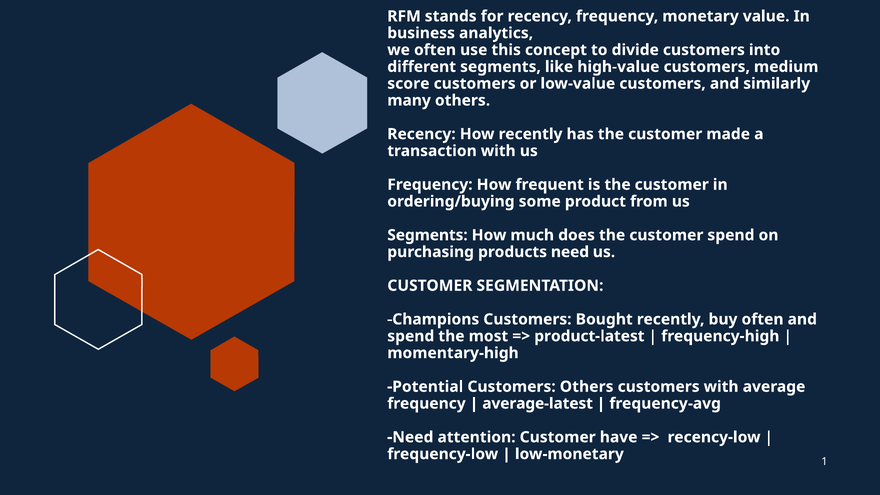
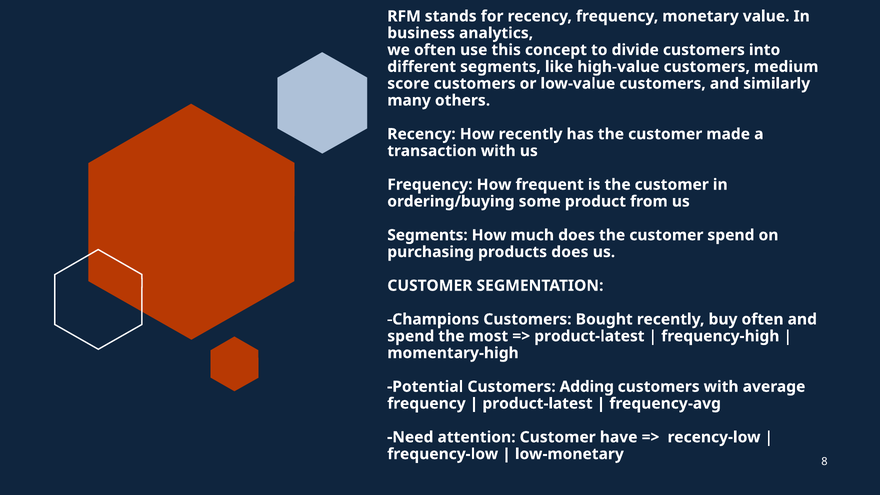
products need: need -> does
Customers Others: Others -> Adding
average-latest at (538, 404): average-latest -> product-latest
1: 1 -> 8
